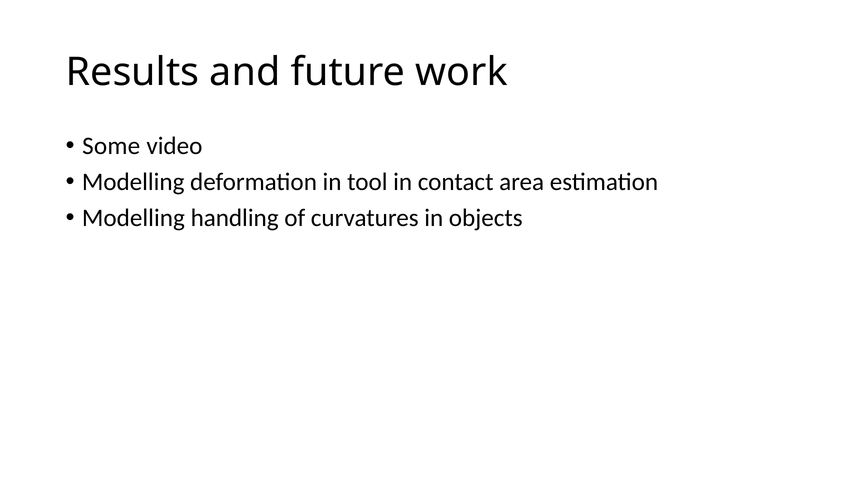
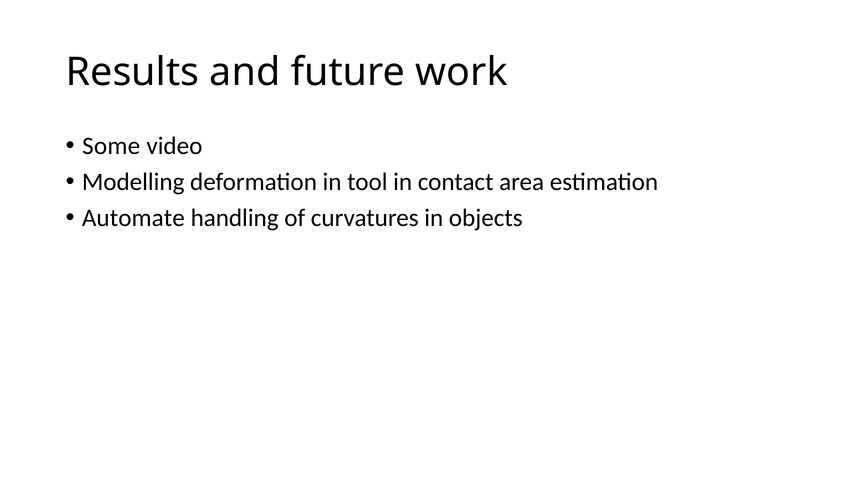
Modelling at (133, 218): Modelling -> Automate
